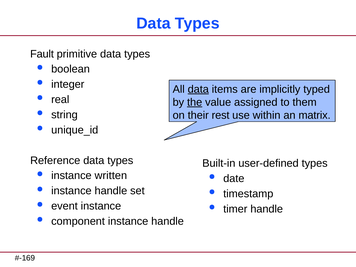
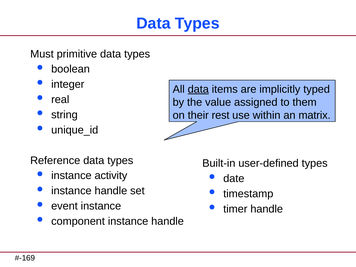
Fault: Fault -> Must
the underline: present -> none
written: written -> activity
